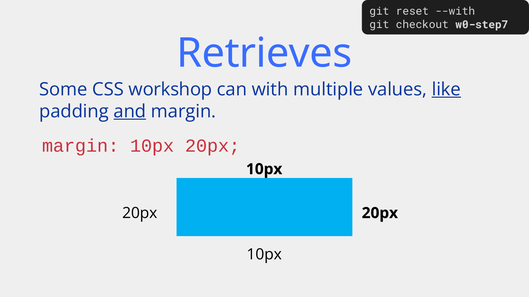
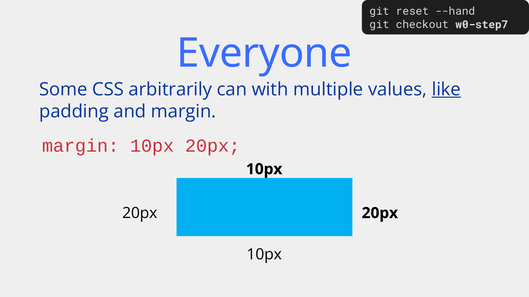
--with: --with -> --hand
Retrieves: Retrieves -> Everyone
workshop: workshop -> arbitrarily
and underline: present -> none
